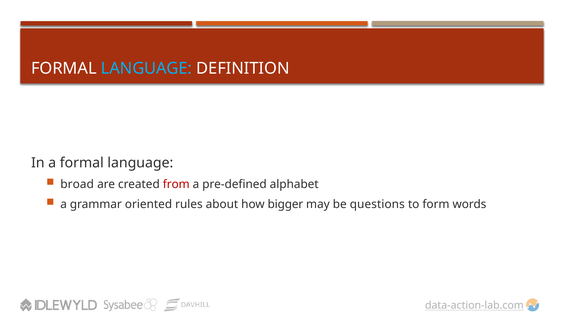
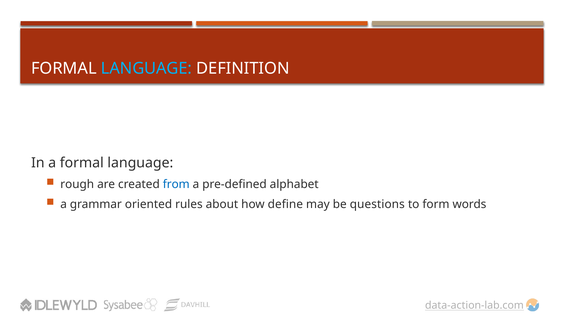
broad: broad -> rough
from colour: red -> blue
bigger: bigger -> define
